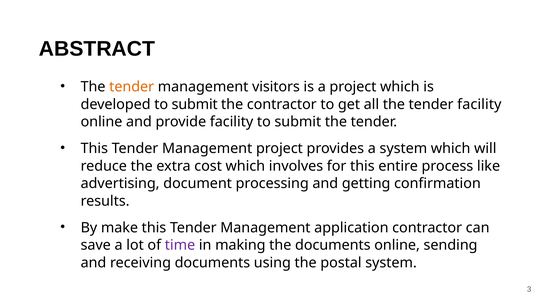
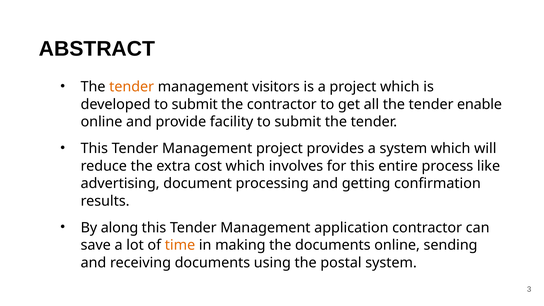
tender facility: facility -> enable
make: make -> along
time colour: purple -> orange
